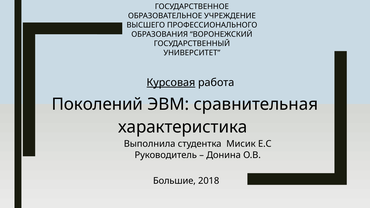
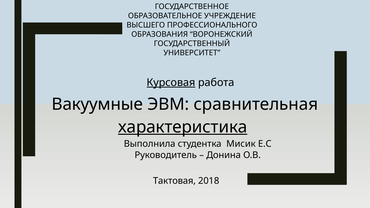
Поколений: Поколений -> Вакуумные
характеристика underline: none -> present
Большие: Большие -> Тактовая
